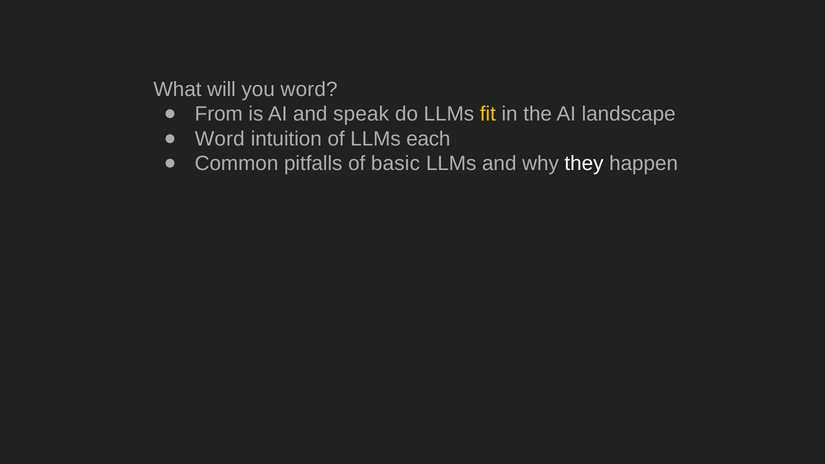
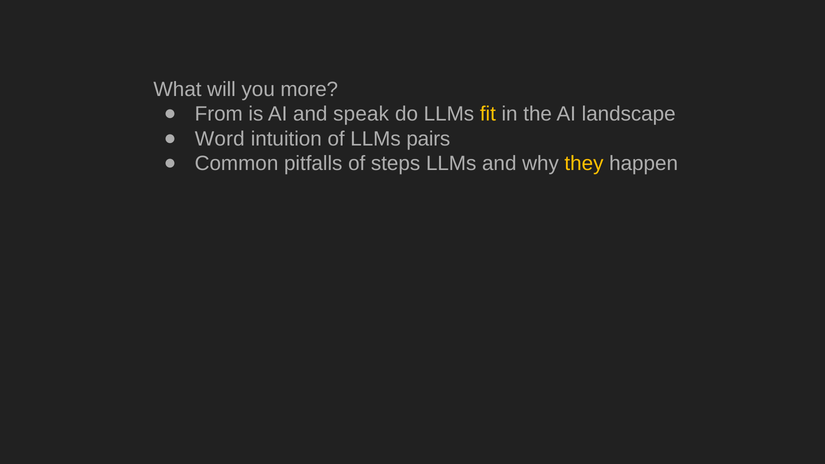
you word: word -> more
each: each -> pairs
basic: basic -> steps
they colour: white -> yellow
